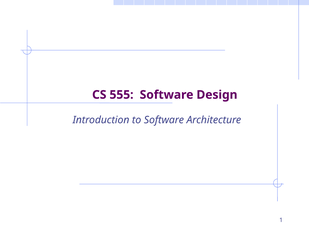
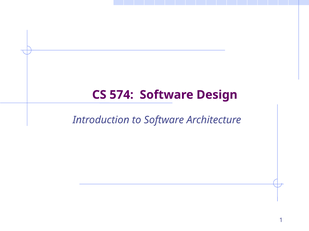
555: 555 -> 574
